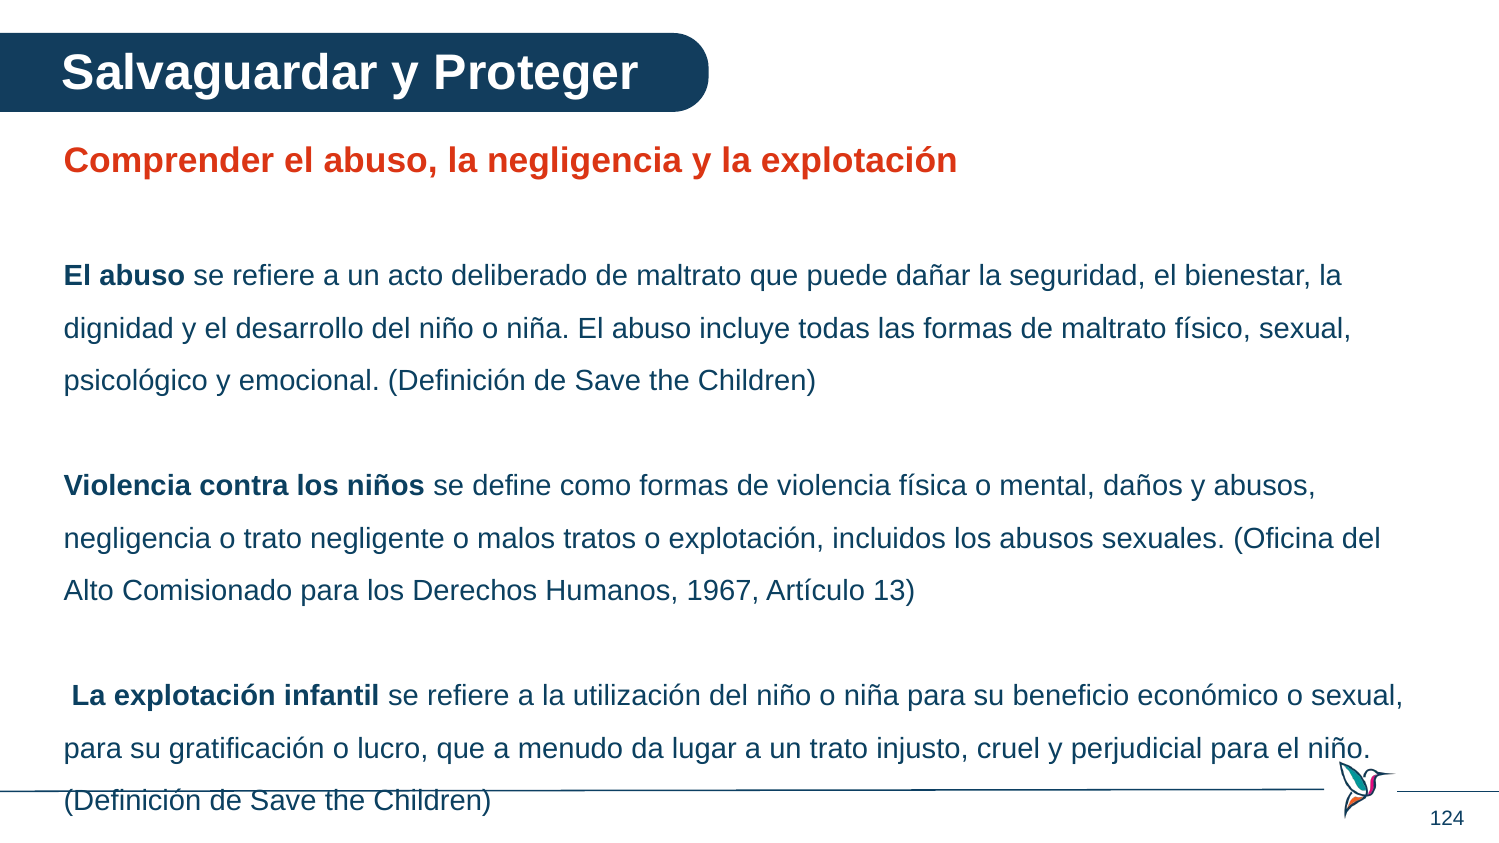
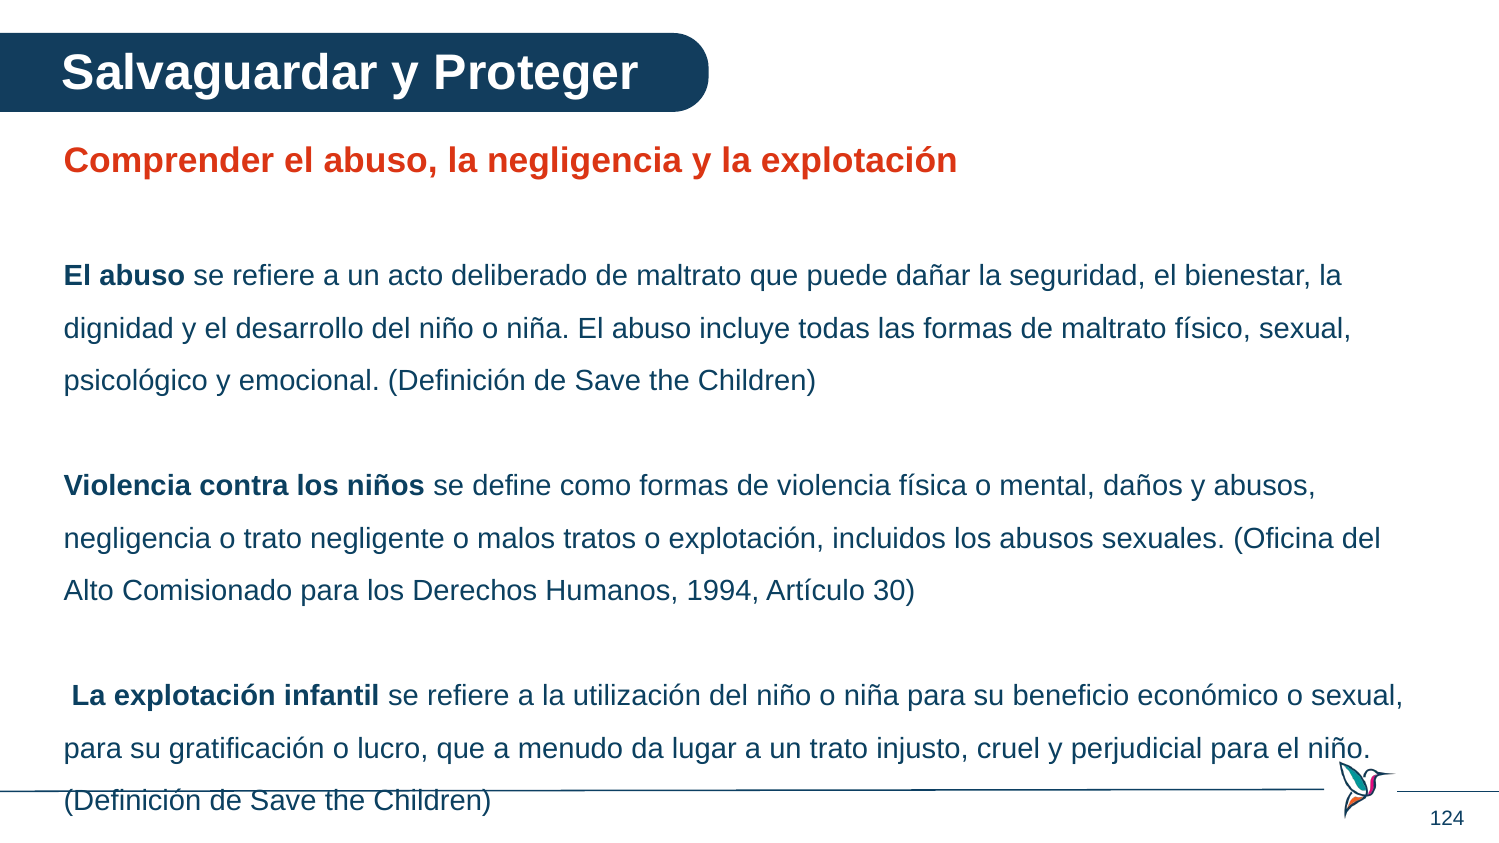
1967: 1967 -> 1994
13: 13 -> 30
